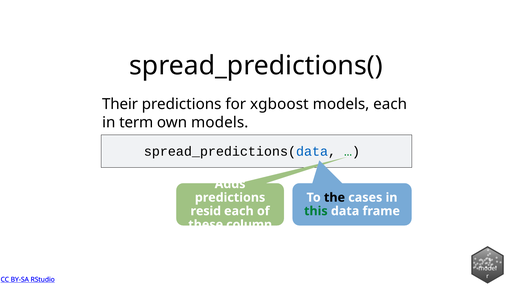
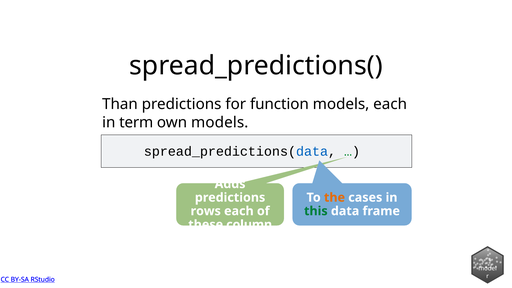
Their: Their -> Than
xgboost: xgboost -> function
the colour: black -> orange
resid: resid -> rows
